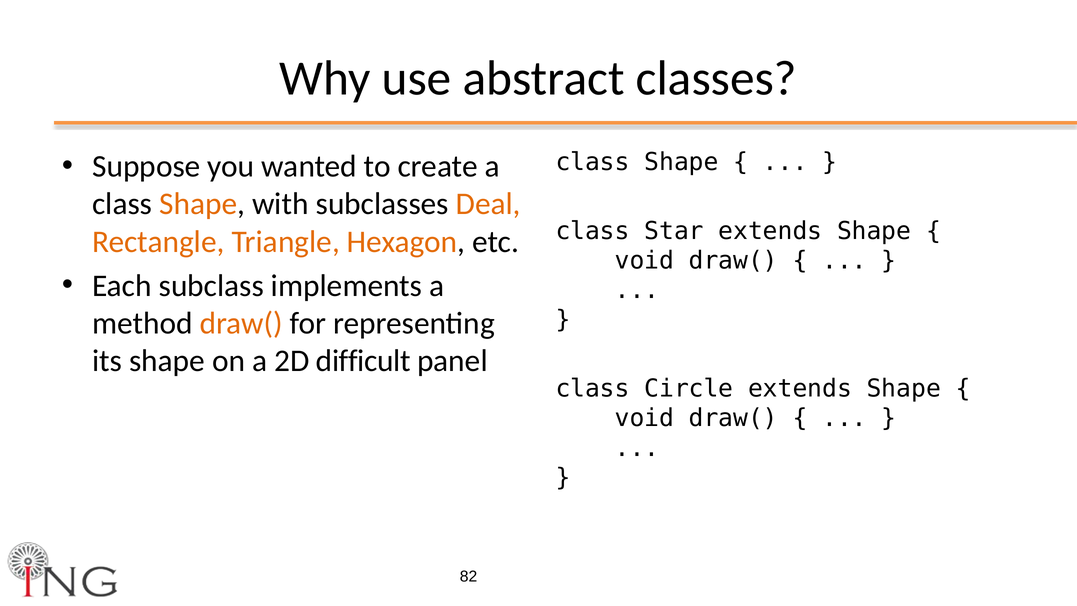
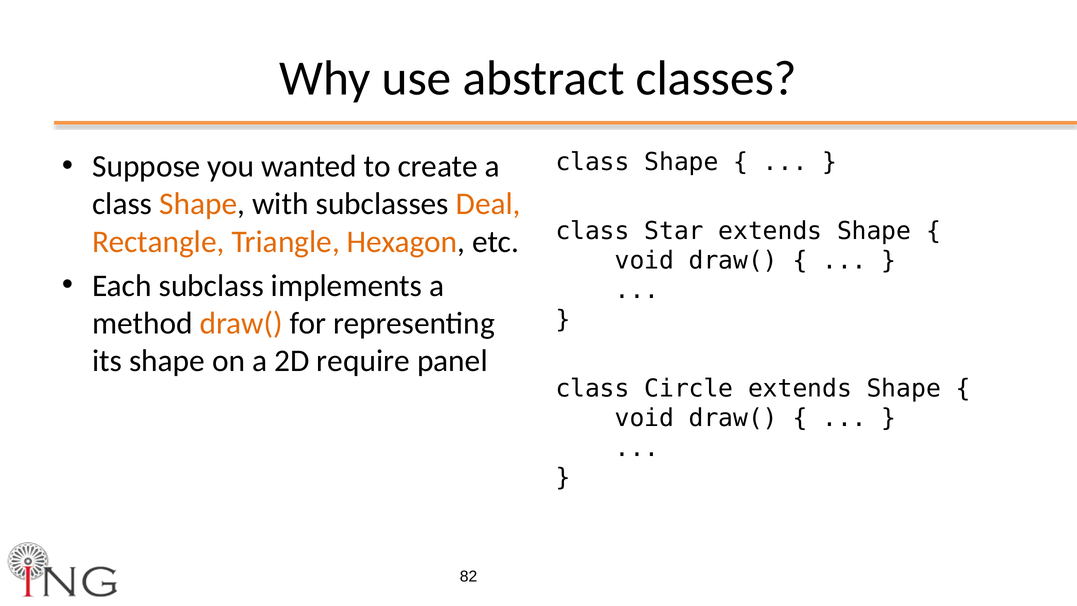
difficult: difficult -> require
